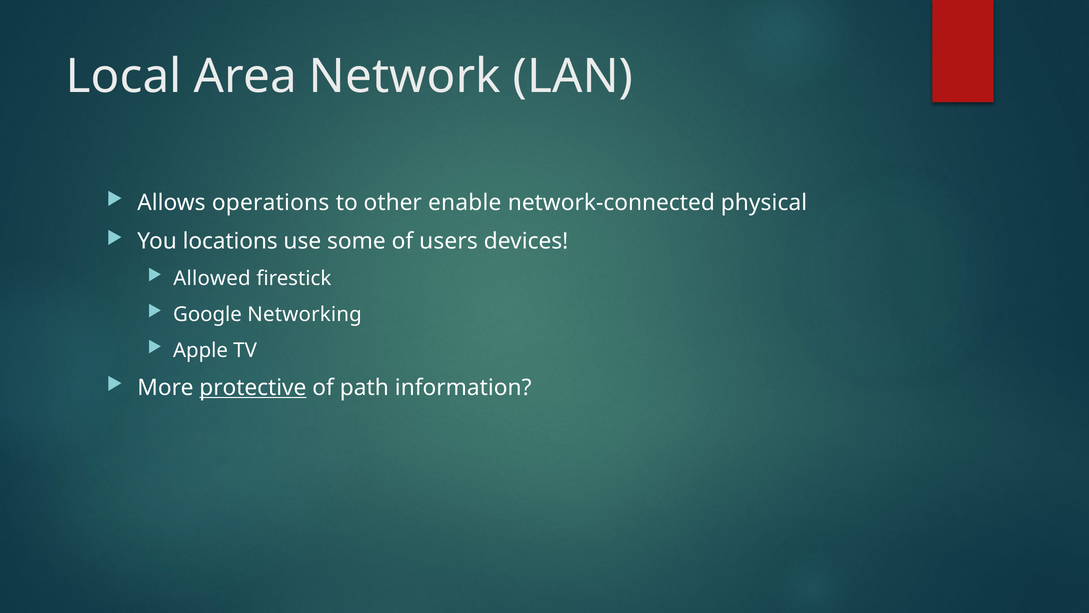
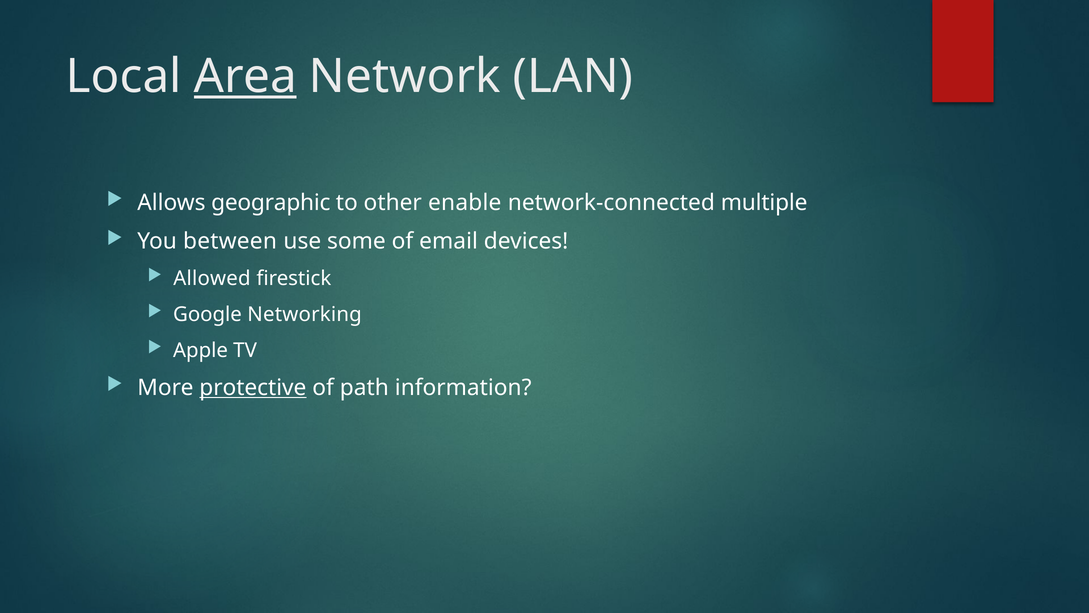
Area underline: none -> present
operations: operations -> geographic
physical: physical -> multiple
locations: locations -> between
users: users -> email
